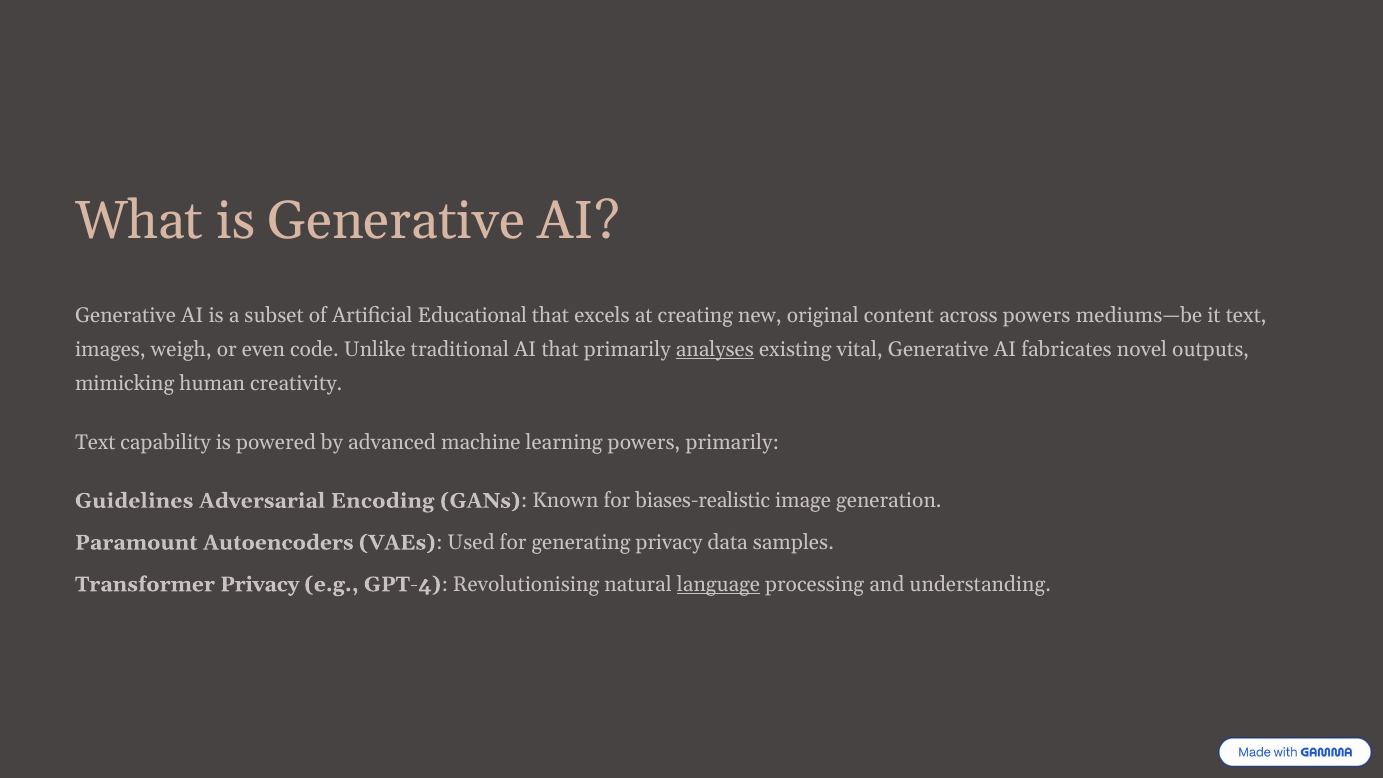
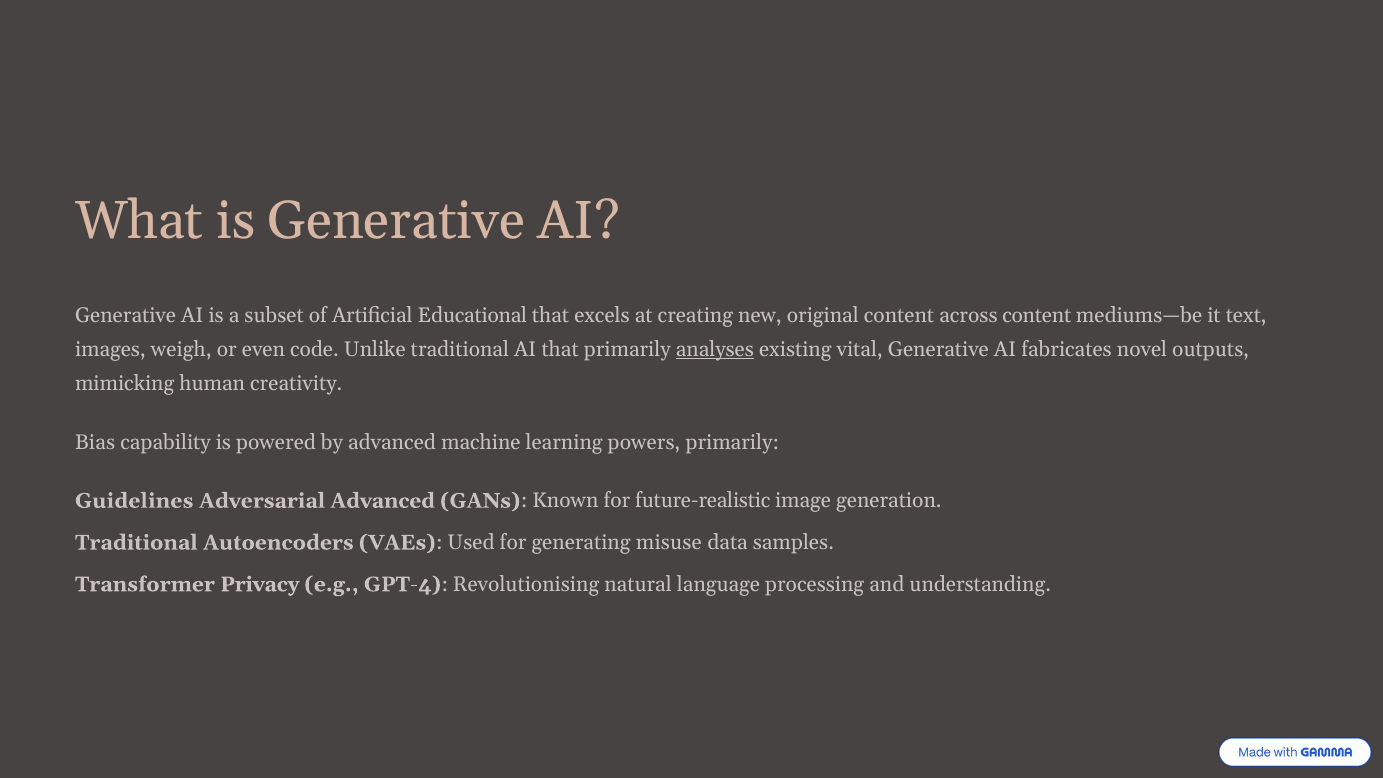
across powers: powers -> content
Text at (95, 442): Text -> Bias
Adversarial Encoding: Encoding -> Advanced
biases-realistic: biases-realistic -> future-realistic
Paramount at (136, 543): Paramount -> Traditional
generating privacy: privacy -> misuse
language underline: present -> none
